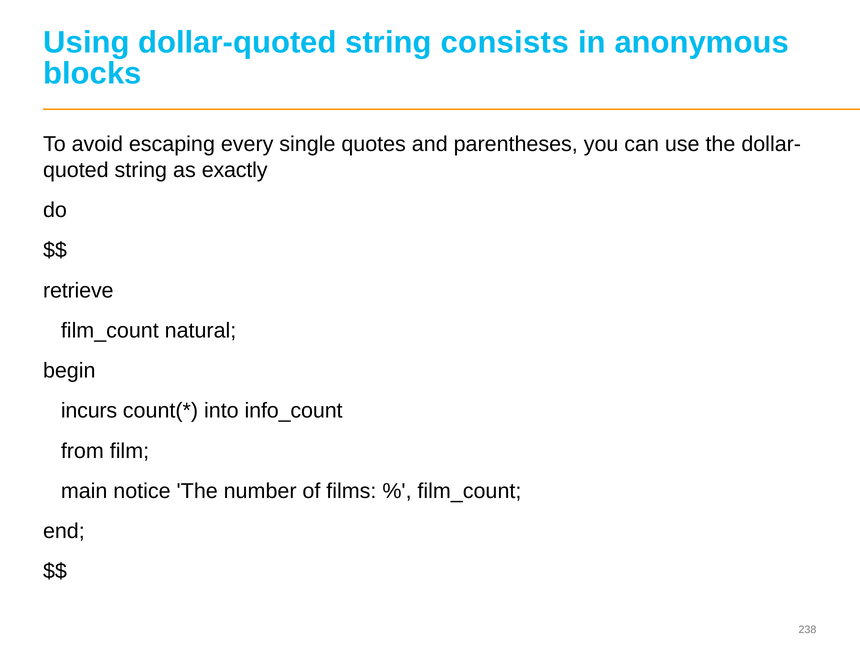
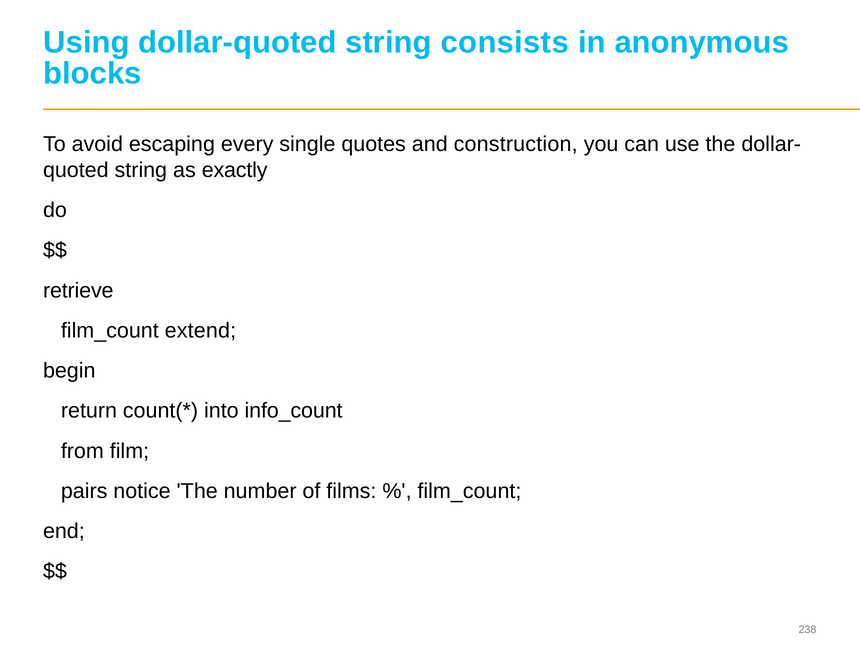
parentheses: parentheses -> construction
natural: natural -> extend
incurs: incurs -> return
main: main -> pairs
